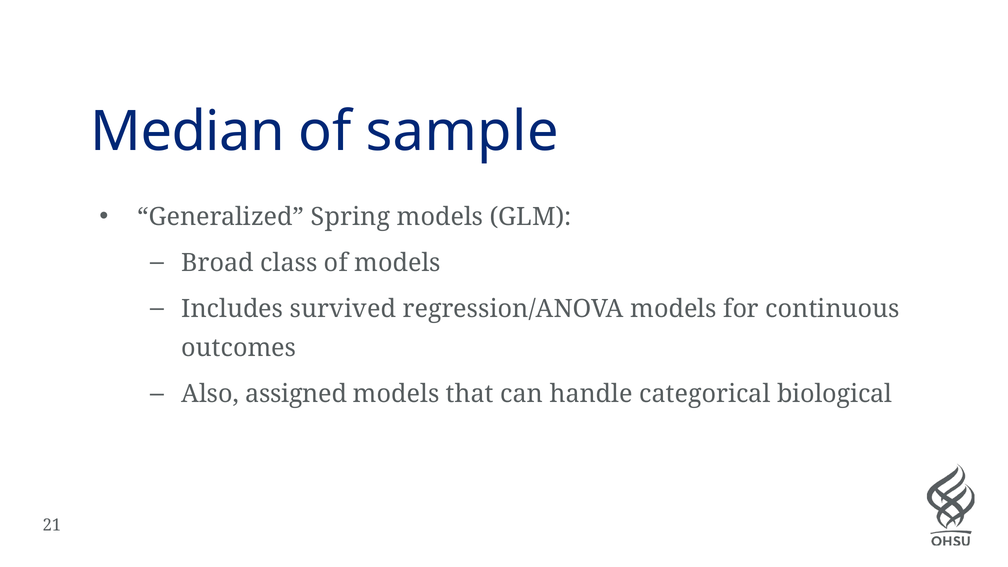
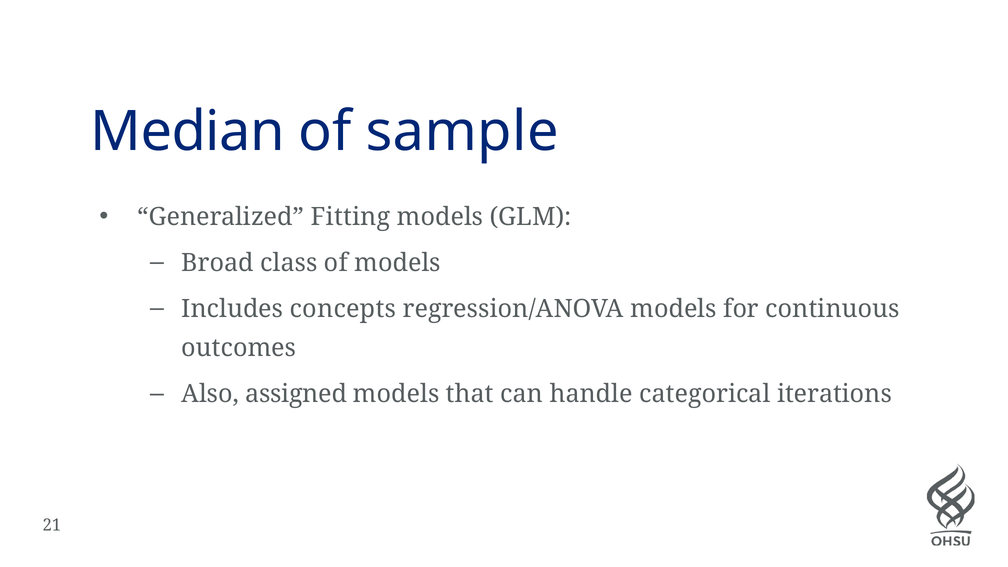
Spring: Spring -> Fitting
survived: survived -> concepts
biological: biological -> iterations
